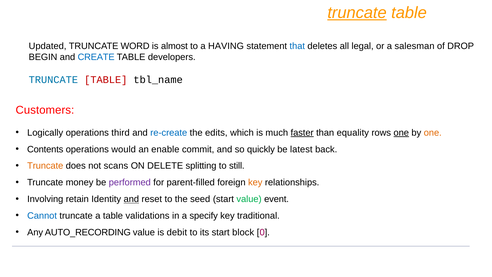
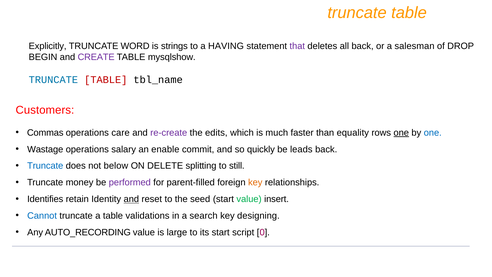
truncate at (357, 13) underline: present -> none
Updated: Updated -> Explicitly
almost: almost -> strings
that colour: blue -> purple
all legal: legal -> back
CREATE colour: blue -> purple
developers: developers -> mysqlshow
Logically: Logically -> Commas
third: third -> care
re-create colour: blue -> purple
faster underline: present -> none
one at (433, 133) colour: orange -> blue
Contents: Contents -> Wastage
would: would -> salary
latest: latest -> leads
Truncate at (45, 166) colour: orange -> blue
scans: scans -> below
Involving: Involving -> Identifies
event: event -> insert
specify: specify -> search
traditional: traditional -> designing
debit: debit -> large
block: block -> script
